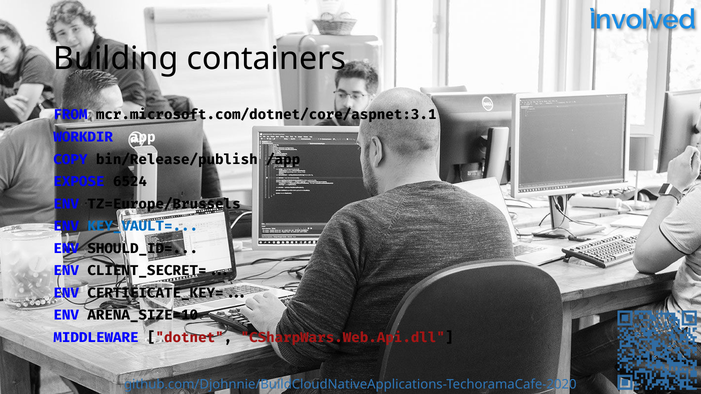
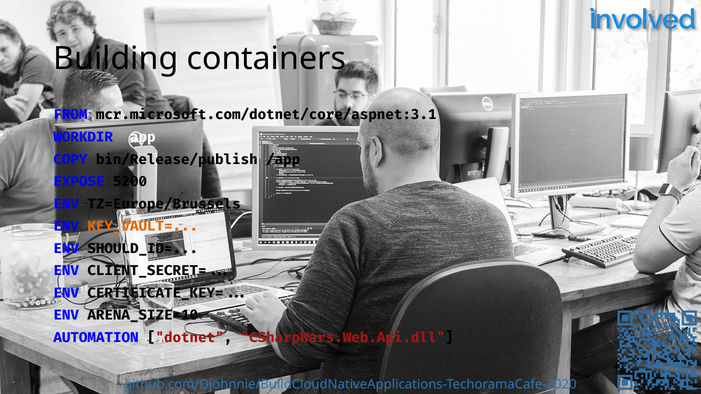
6524: 6524 -> 5200
KEY_VAULT= colour: blue -> orange
MIDDLEWARE: MIDDLEWARE -> AUTOMATION
